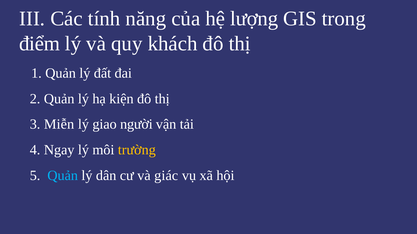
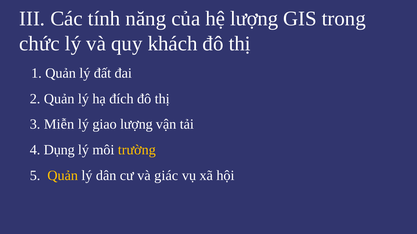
điểm: điểm -> chức
kiện: kiện -> đích
giao người: người -> lượng
Ngay: Ngay -> Dụng
Quản at (63, 176) colour: light blue -> yellow
